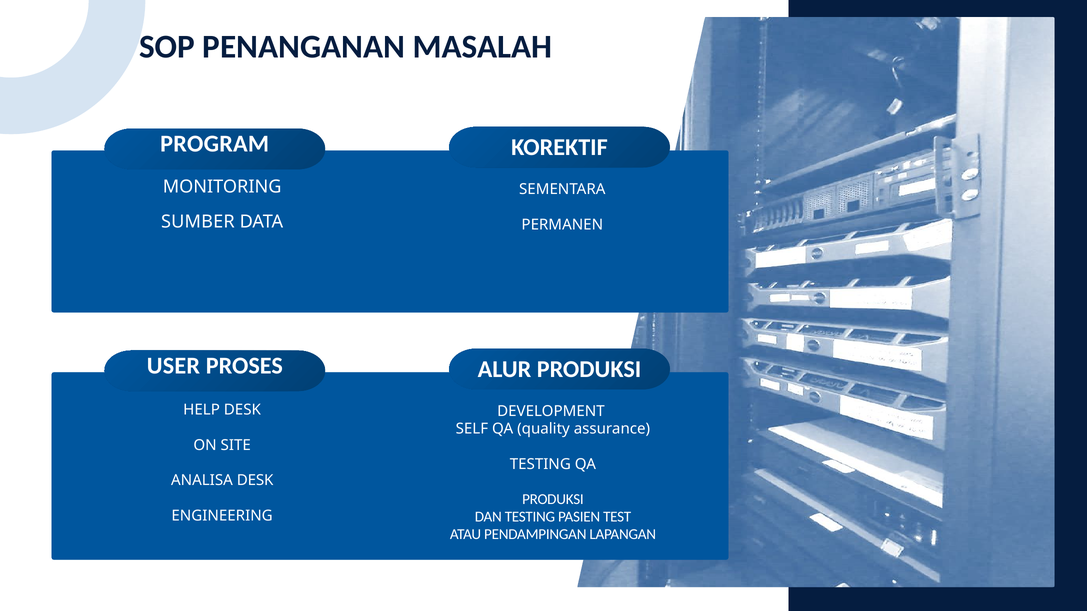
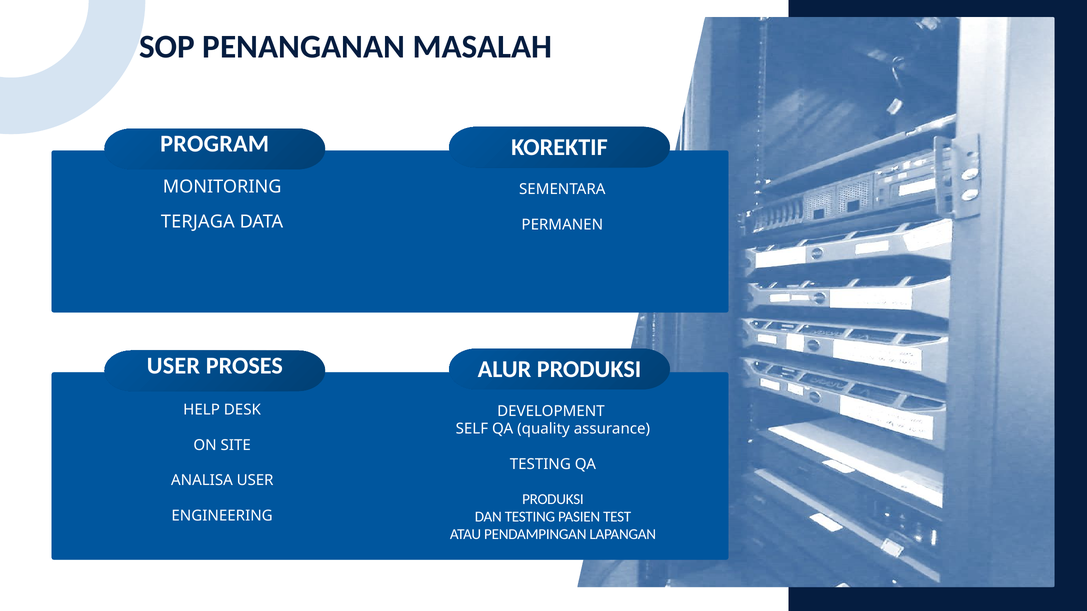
SUMBER: SUMBER -> TERJAGA
ANALISA DESK: DESK -> USER
